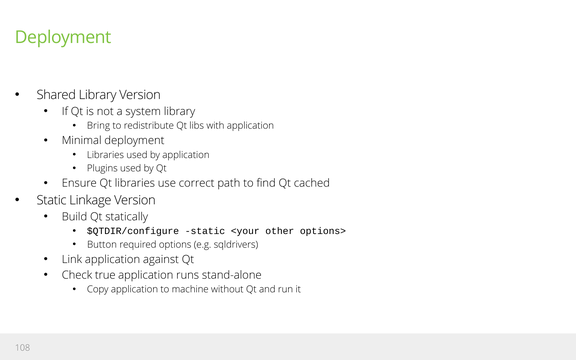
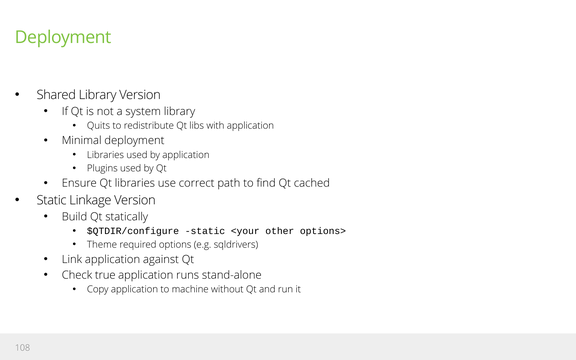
Bring: Bring -> Quits
Button: Button -> Theme
